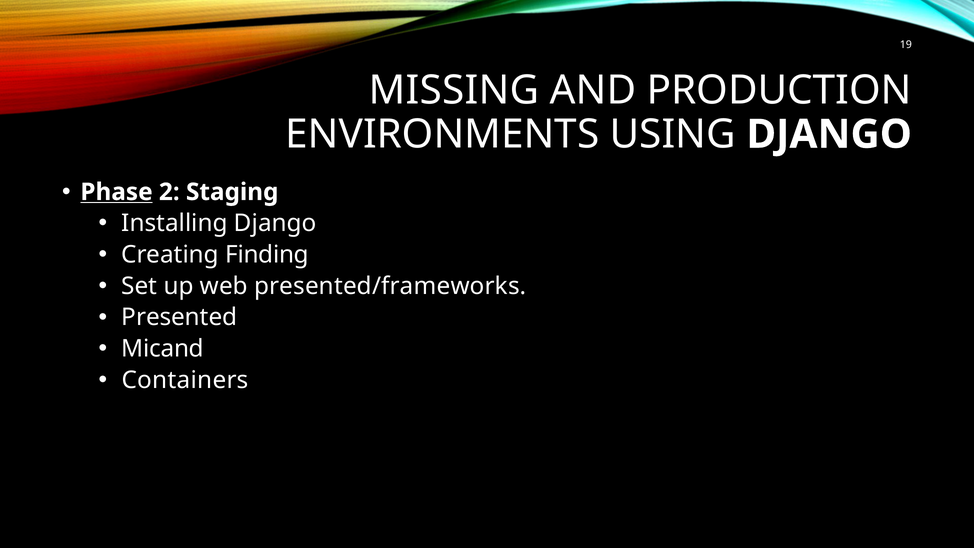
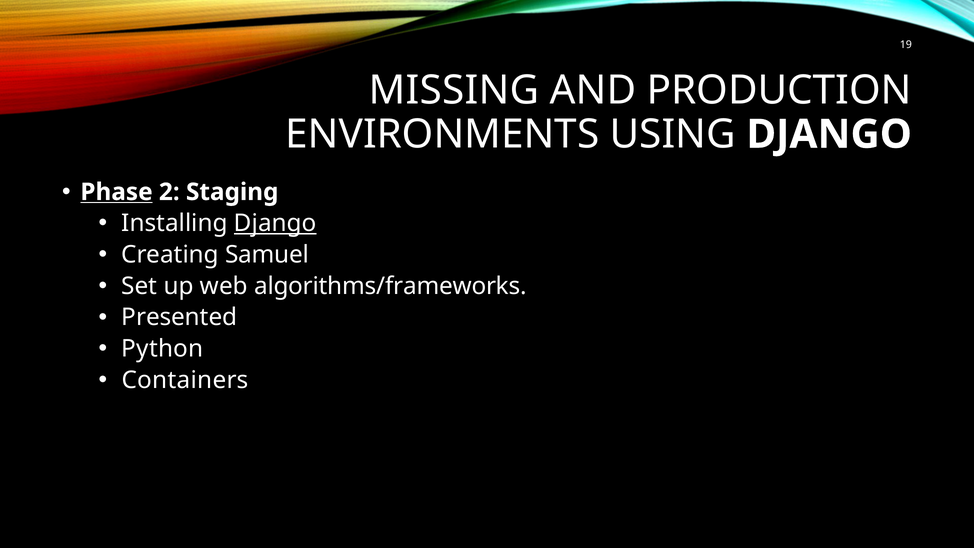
Django at (275, 223) underline: none -> present
Finding: Finding -> Samuel
presented/frameworks: presented/frameworks -> algorithms/frameworks
Micand: Micand -> Python
